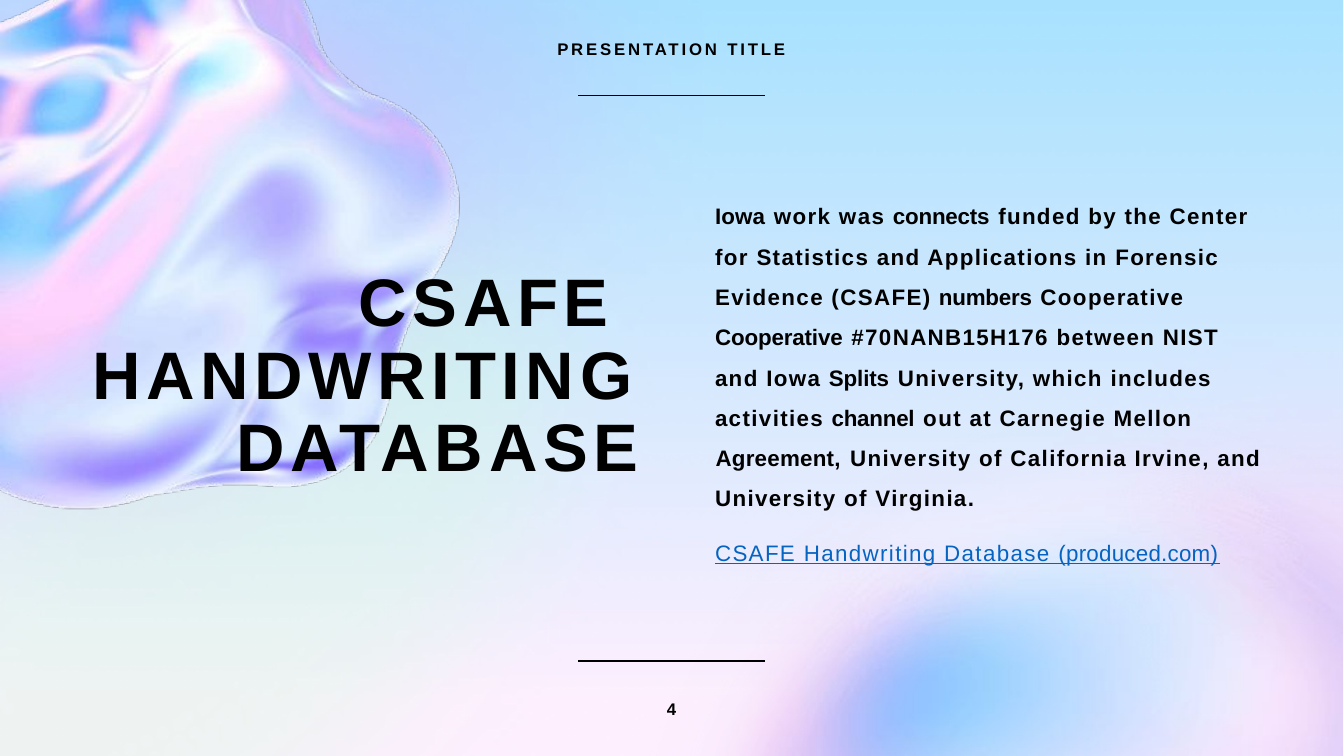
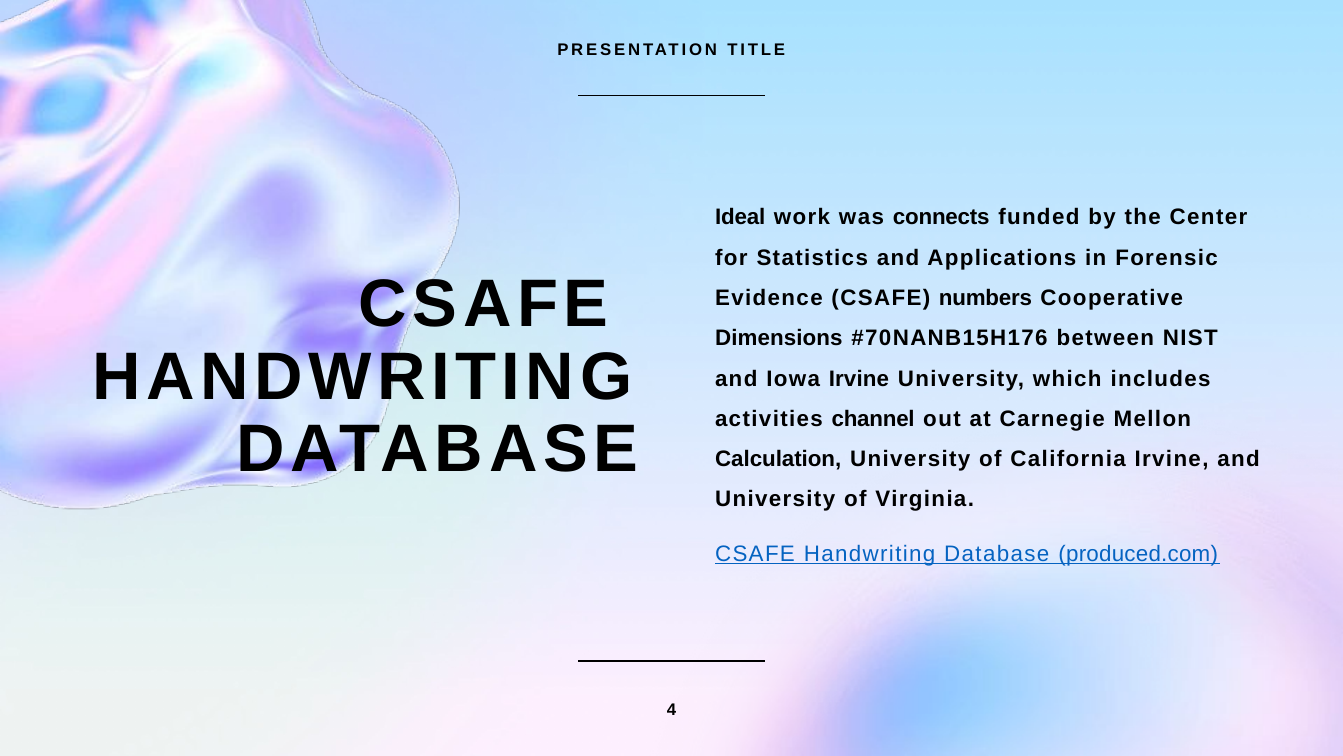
Iowa at (740, 217): Iowa -> Ideal
Cooperative at (779, 338): Cooperative -> Dimensions
Iowa Splits: Splits -> Irvine
Agreement: Agreement -> Calculation
